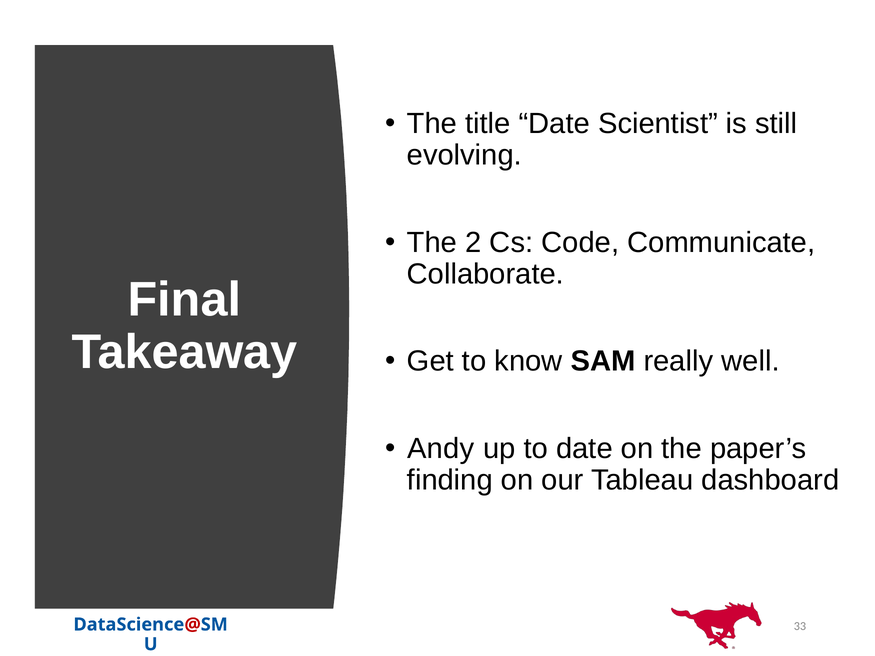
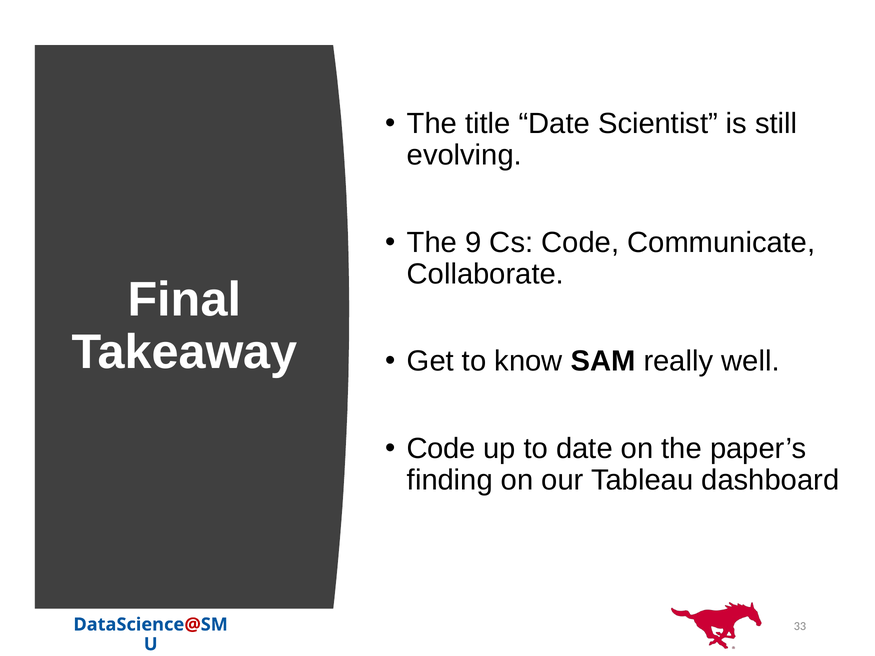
2: 2 -> 9
Andy at (441, 449): Andy -> Code
